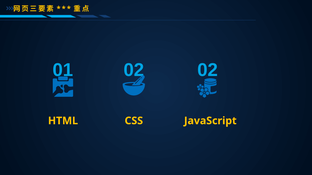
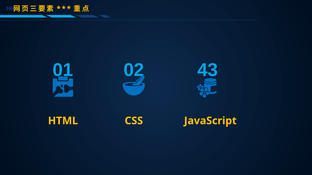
02 at (208, 70): 02 -> 43
